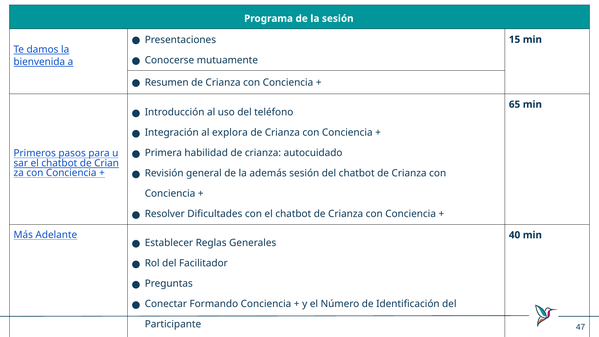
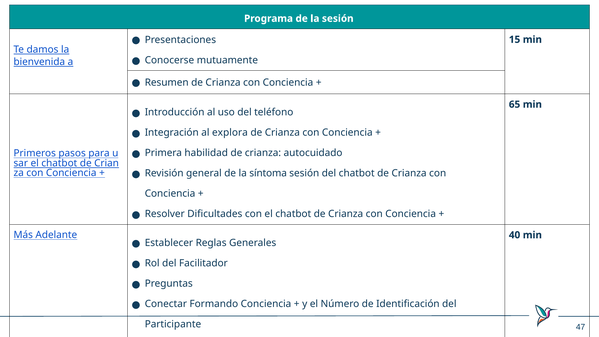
además: además -> síntoma
